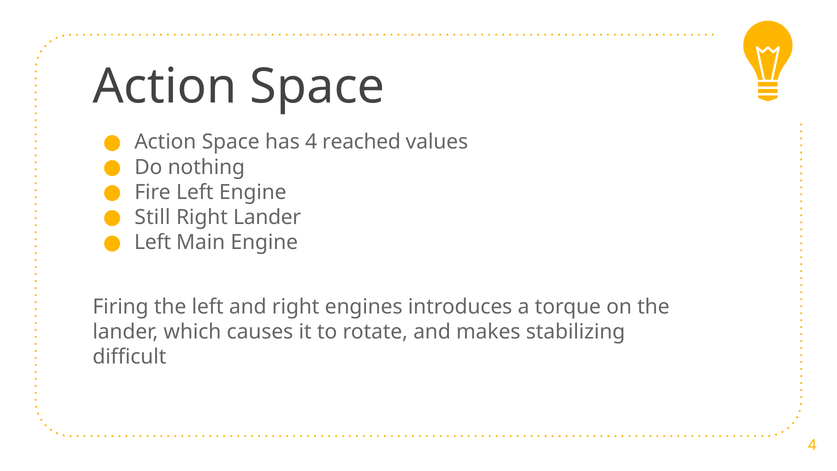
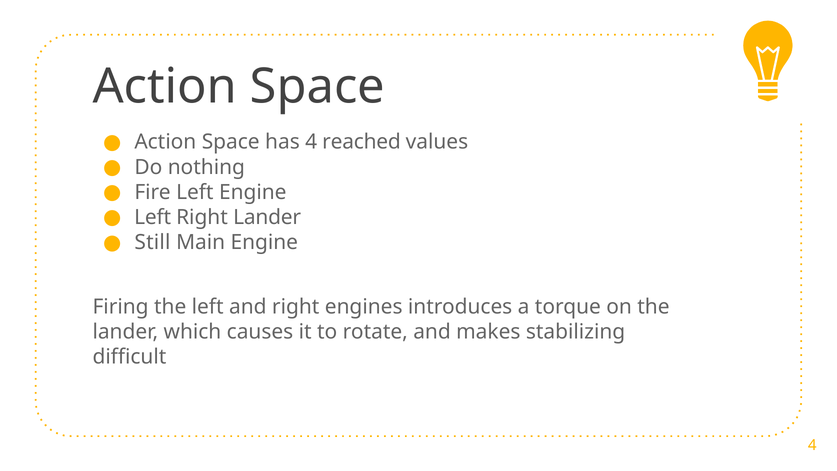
Still at (152, 217): Still -> Left
Left at (153, 242): Left -> Still
